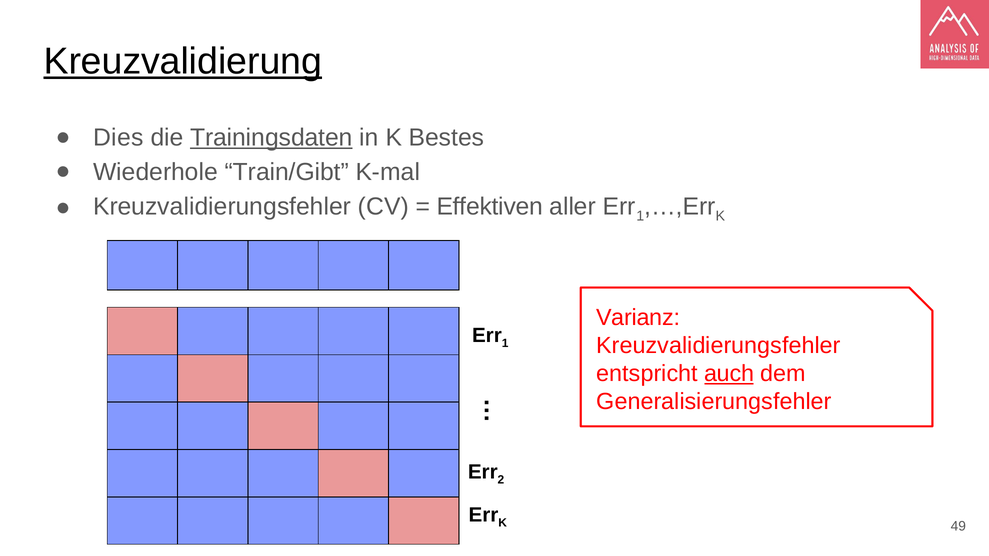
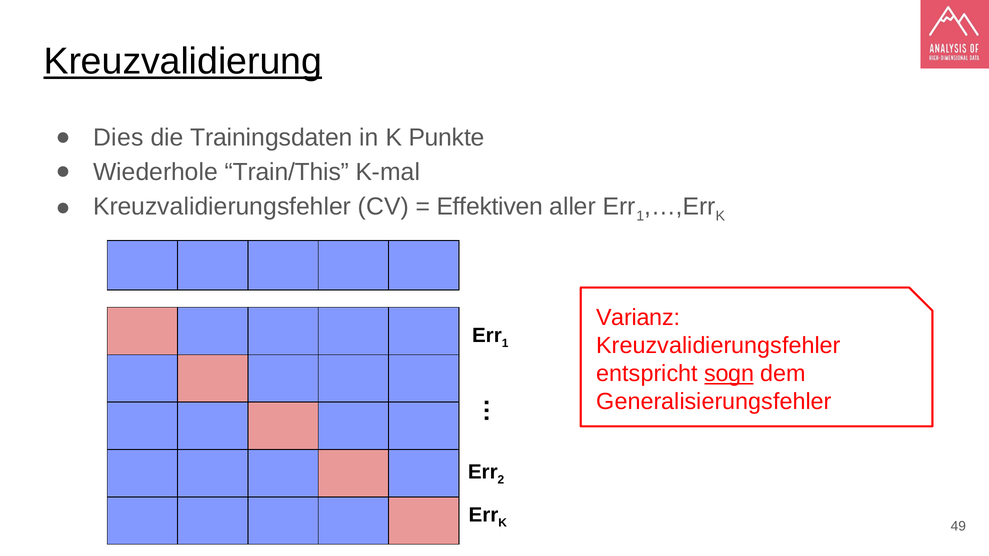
Trainingsdaten underline: present -> none
Bestes: Bestes -> Punkte
Train/Gibt: Train/Gibt -> Train/This
auch: auch -> sogn
